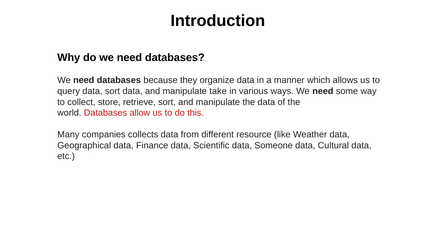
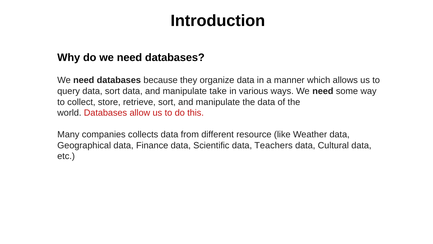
Someone: Someone -> Teachers
